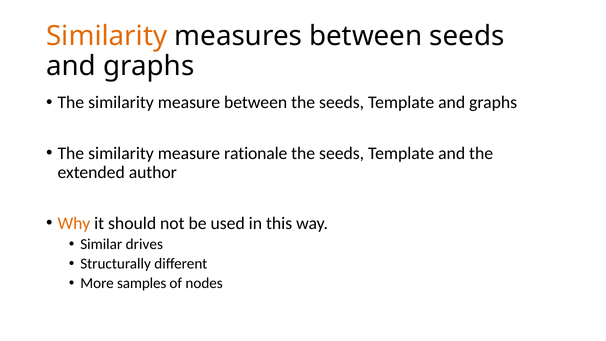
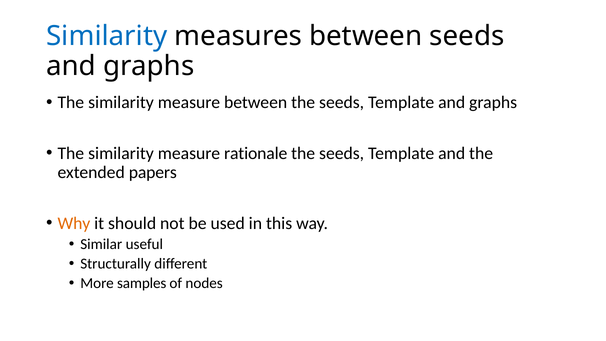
Similarity at (107, 36) colour: orange -> blue
author: author -> papers
drives: drives -> useful
